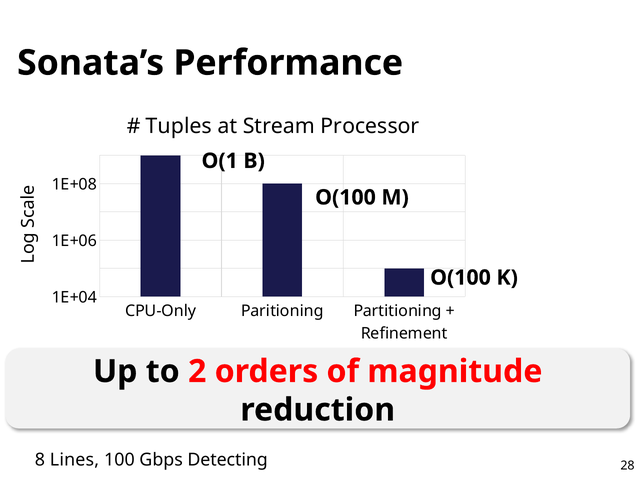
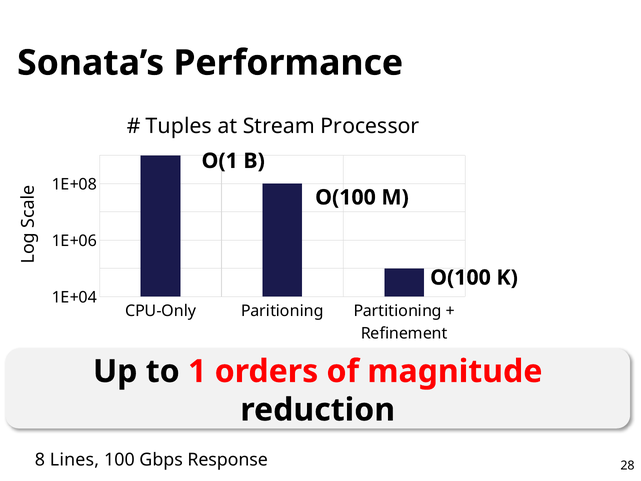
2: 2 -> 1
Detecting: Detecting -> Response
